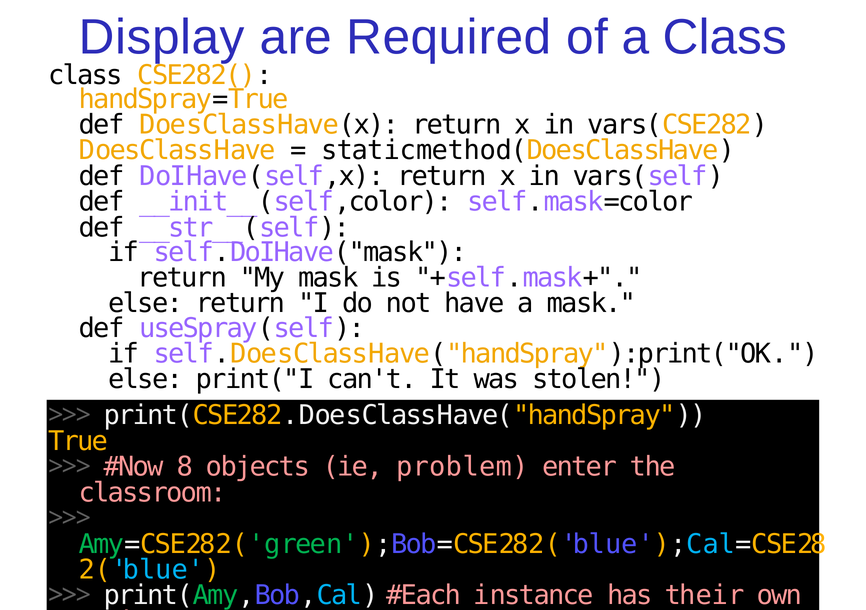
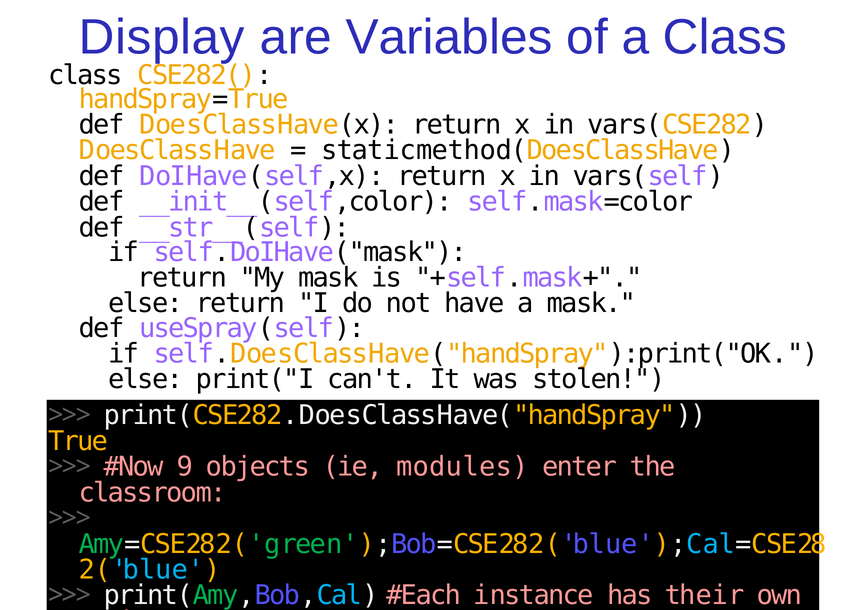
Required: Required -> Variables
8: 8 -> 9
problem: problem -> modules
